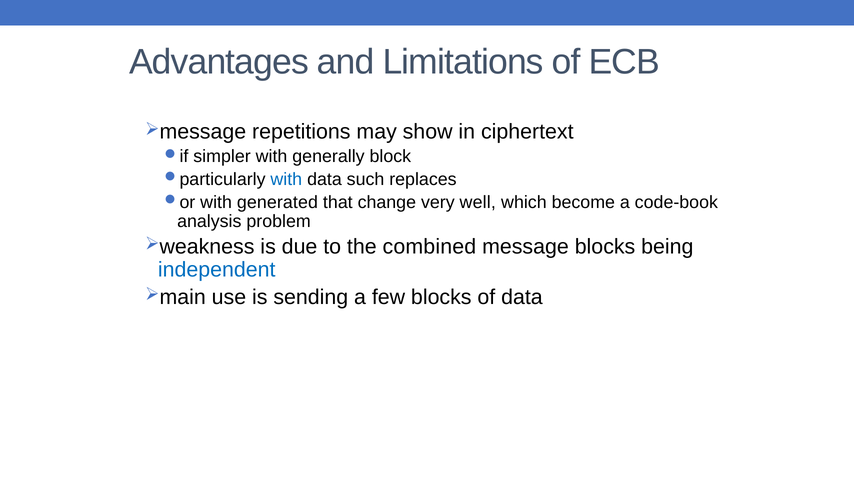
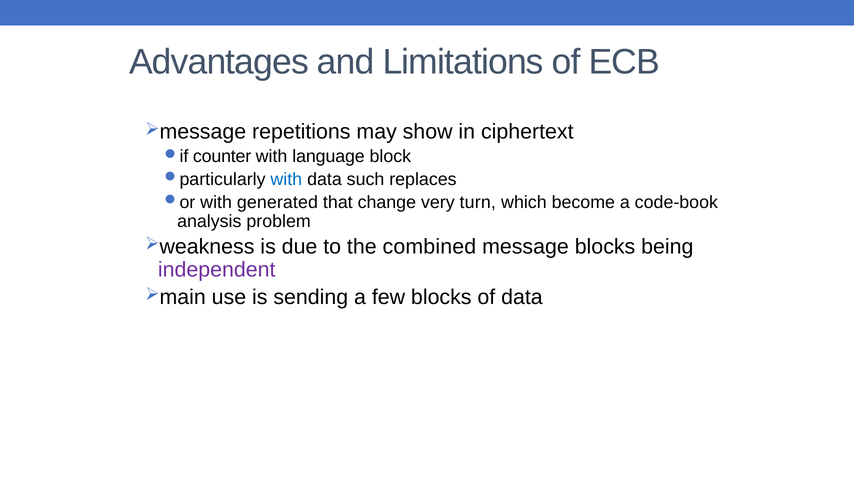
simpler: simpler -> counter
generally: generally -> language
well: well -> turn
independent colour: blue -> purple
